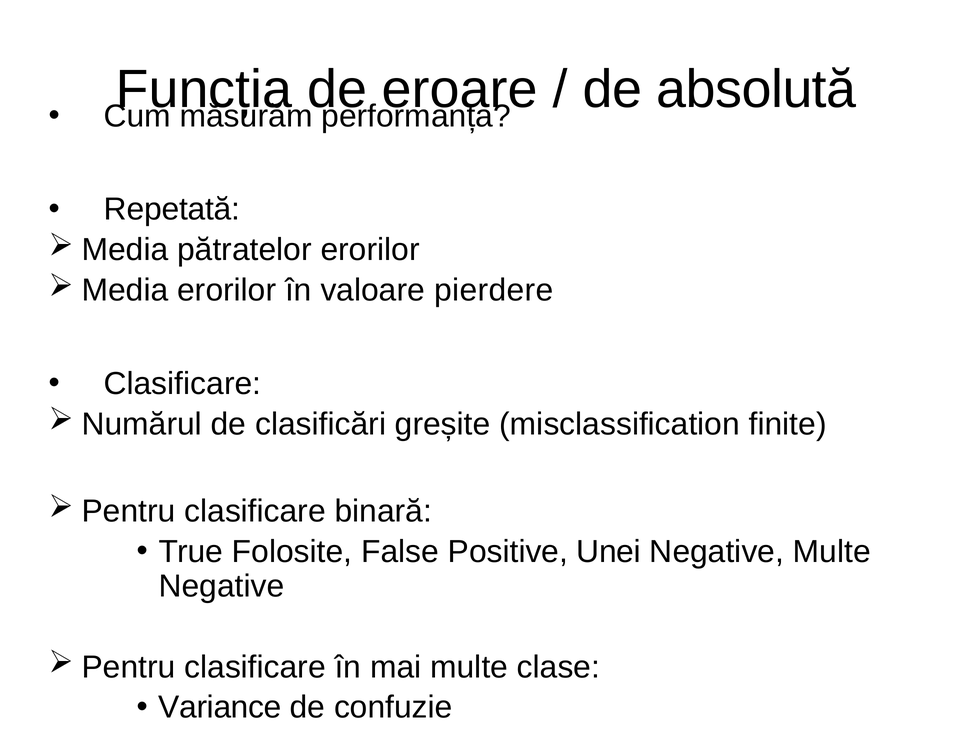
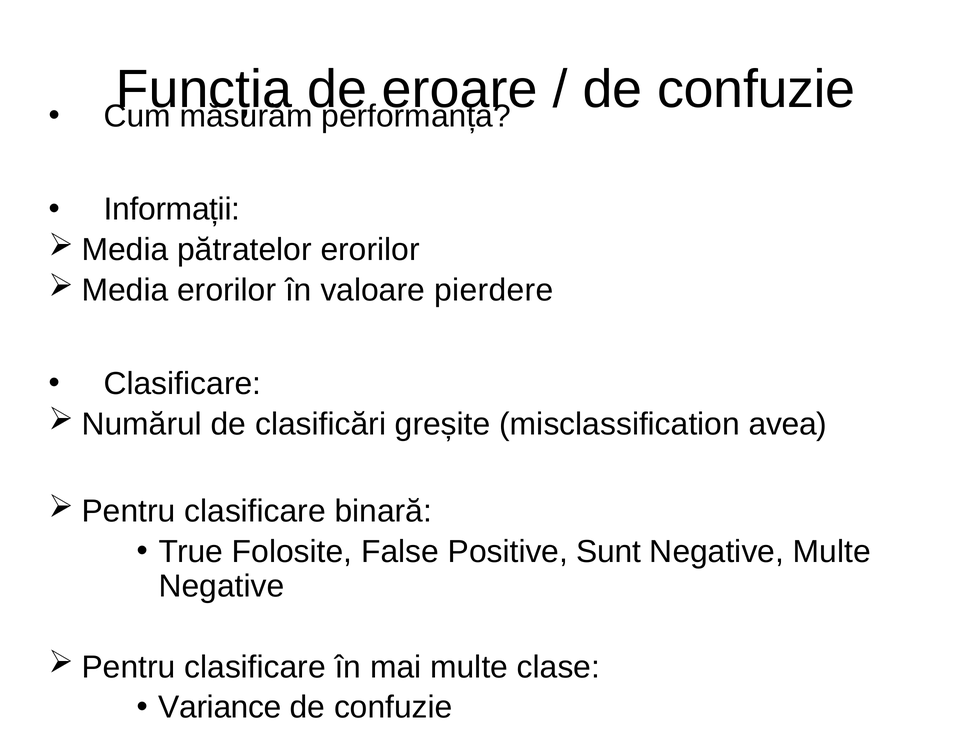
absolută at (756, 90): absolută -> confuzie
Repetată: Repetată -> Informații
finite: finite -> avea
Unei: Unei -> Sunt
